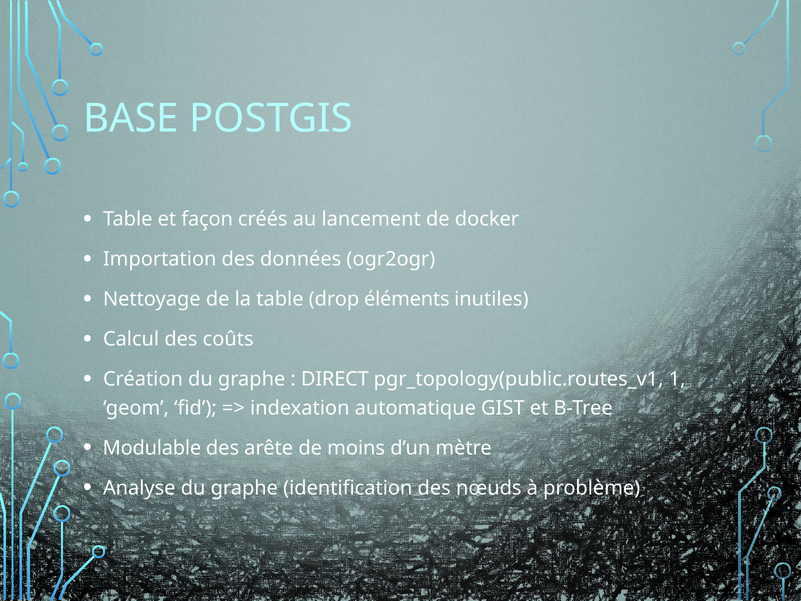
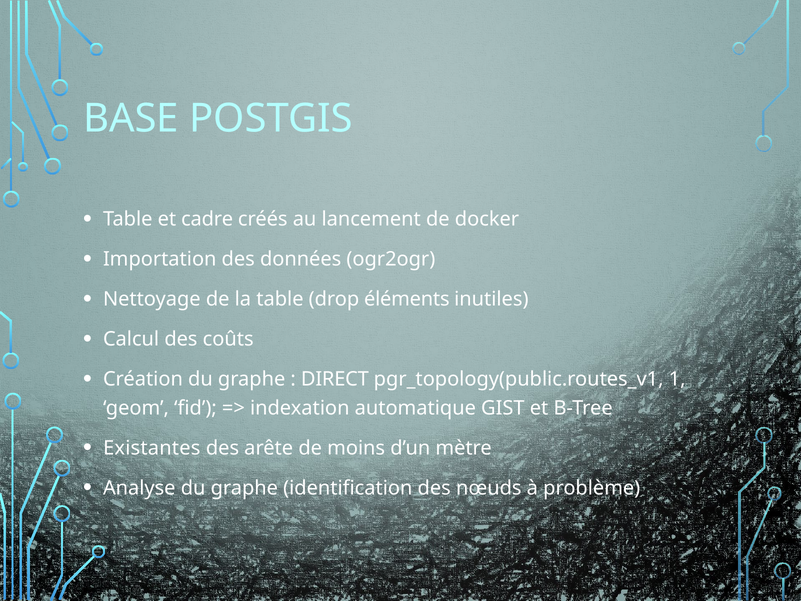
façon: façon -> cadre
Modulable: Modulable -> Existantes
